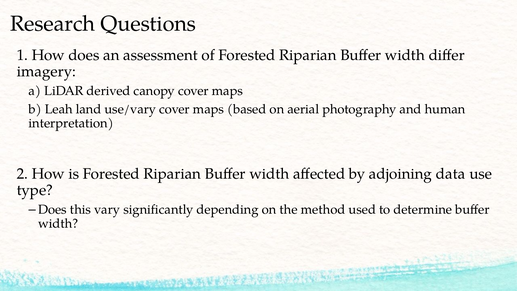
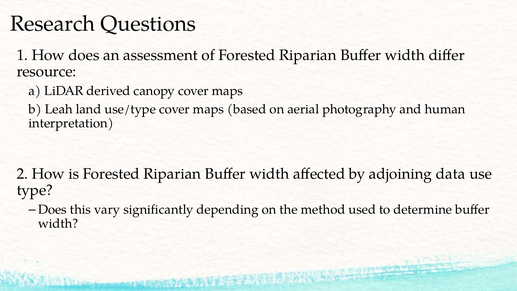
imagery: imagery -> resource
use/vary: use/vary -> use/type
